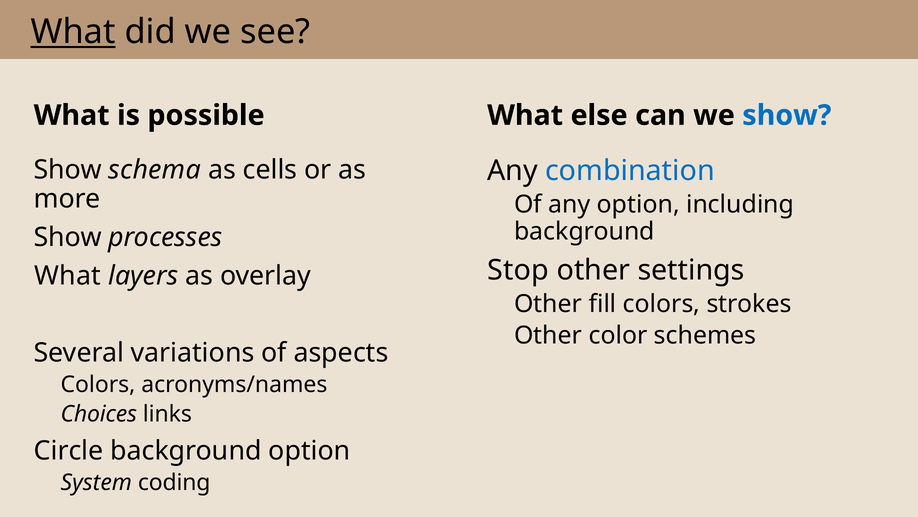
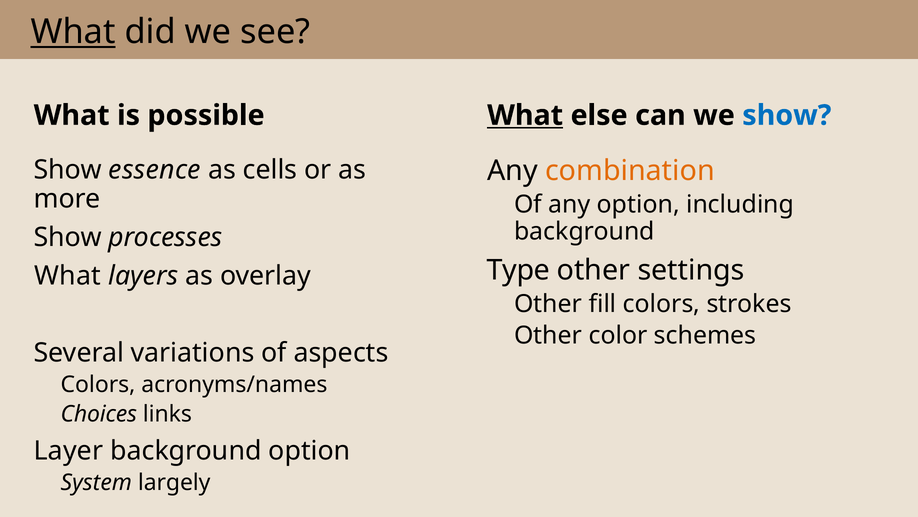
What at (525, 115) underline: none -> present
schema: schema -> essence
combination colour: blue -> orange
Stop: Stop -> Type
Circle: Circle -> Layer
coding: coding -> largely
